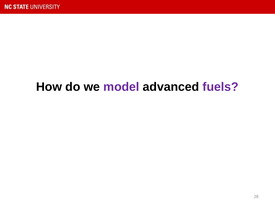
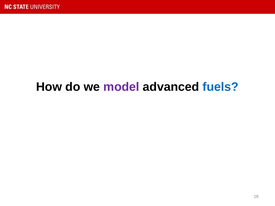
fuels colour: purple -> blue
